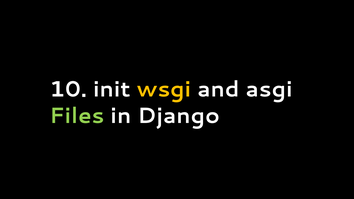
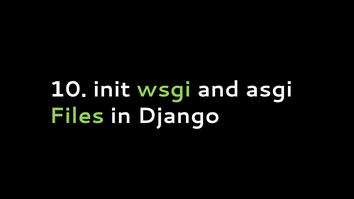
wsgi colour: yellow -> light green
